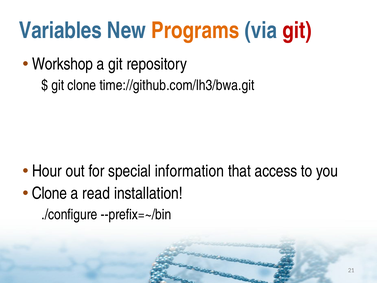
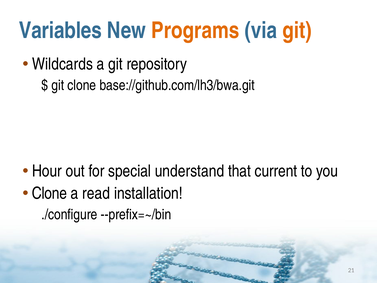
git at (297, 30) colour: red -> orange
Workshop: Workshop -> Wildcards
time://github.com/lh3/bwa.git: time://github.com/lh3/bwa.git -> base://github.com/lh3/bwa.git
information: information -> understand
access: access -> current
